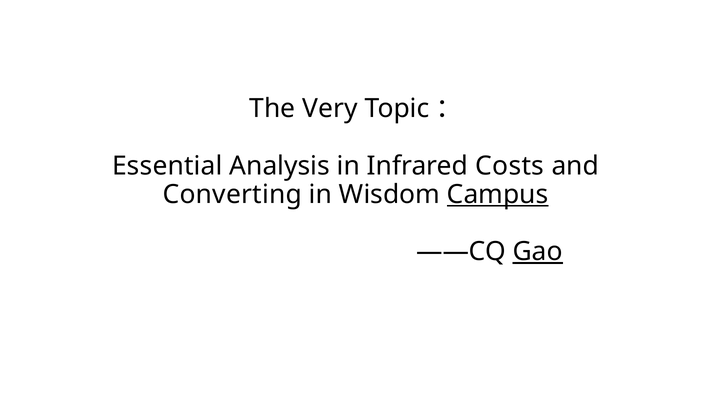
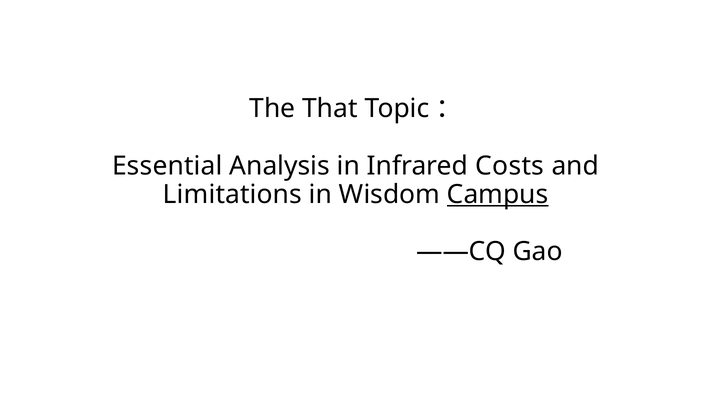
Very: Very -> That
Converting: Converting -> Limitations
Gao underline: present -> none
